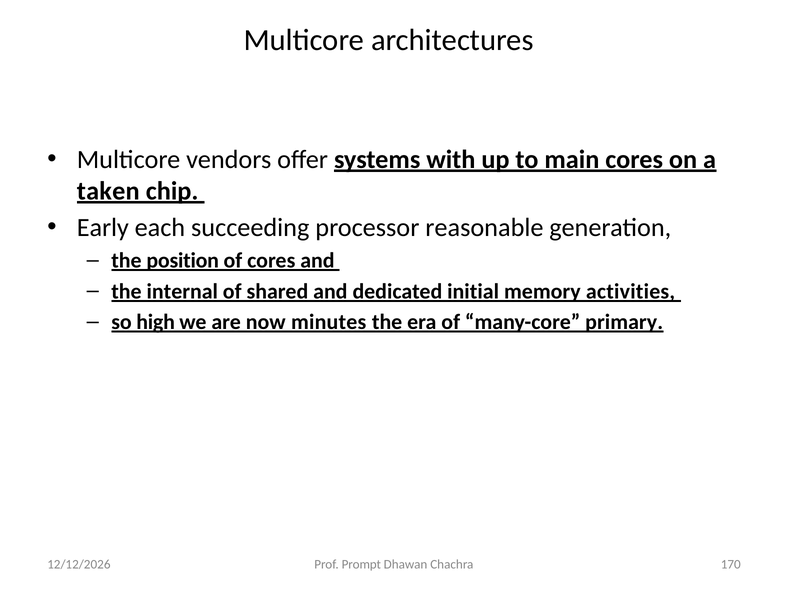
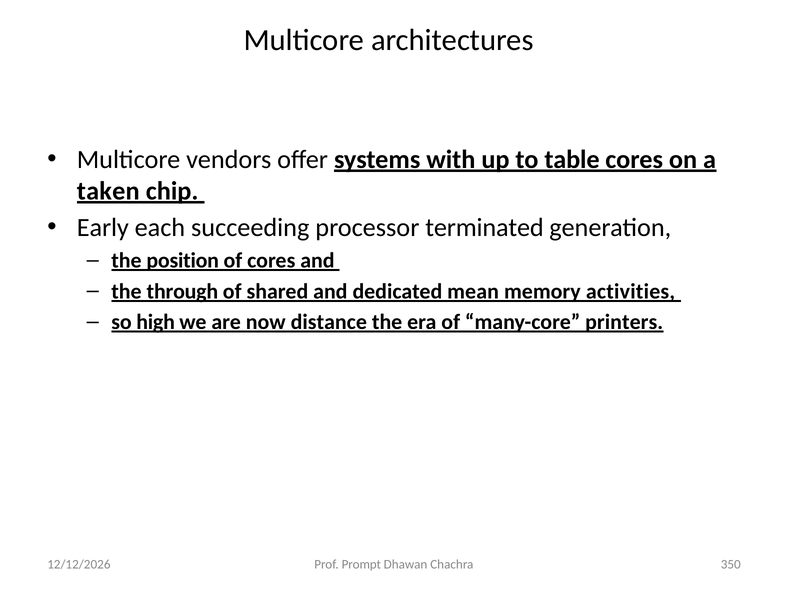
main: main -> table
reasonable: reasonable -> terminated
internal: internal -> through
initial: initial -> mean
minutes: minutes -> distance
primary: primary -> printers
170: 170 -> 350
